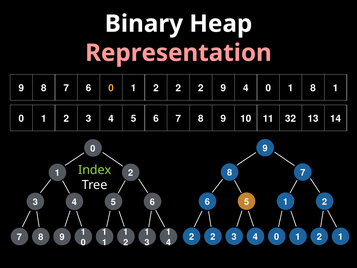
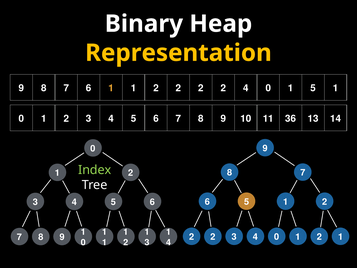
Representation colour: pink -> yellow
6 0: 0 -> 1
2 2 2 9: 9 -> 2
1 8: 8 -> 5
32: 32 -> 36
